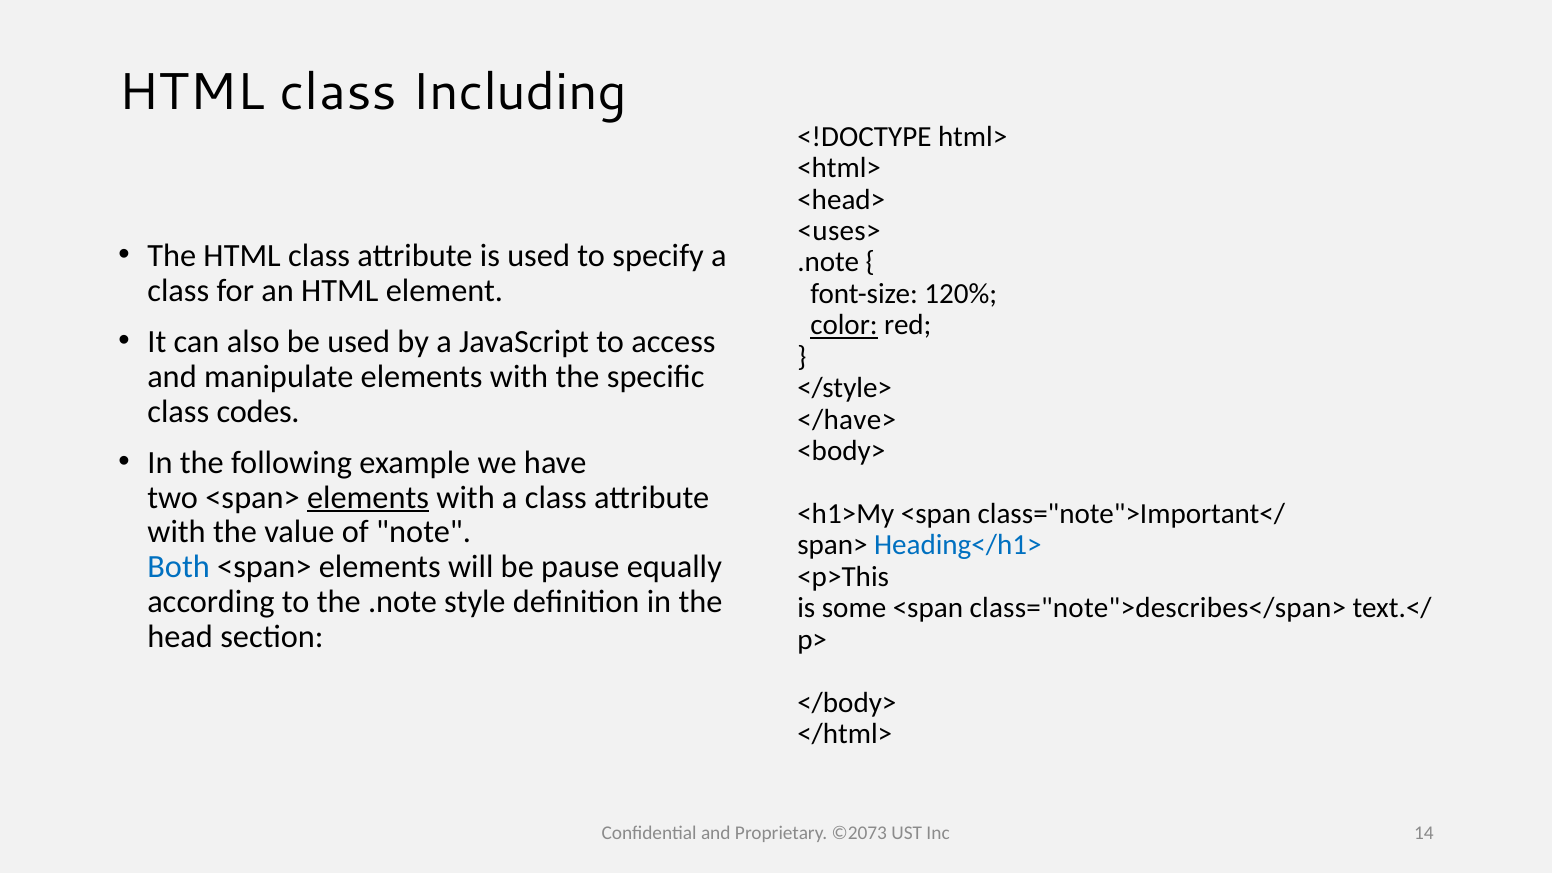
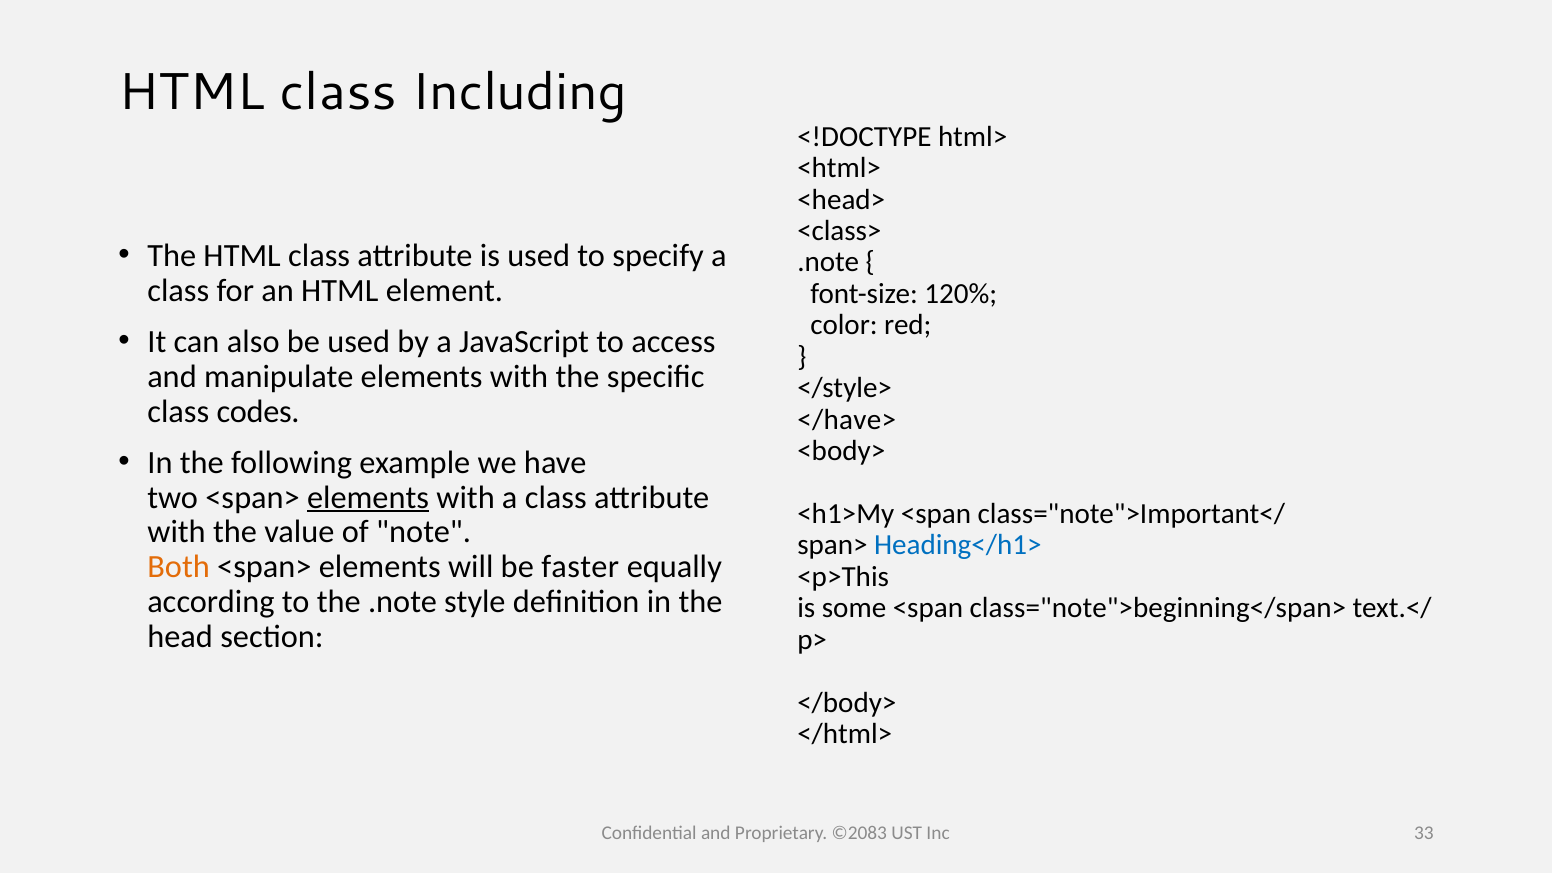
<uses>: <uses> -> <class>
color underline: present -> none
Both colour: blue -> orange
pause: pause -> faster
class="note">describes</span>: class="note">describes</span> -> class="note">beginning</span>
©2073: ©2073 -> ©2083
14: 14 -> 33
